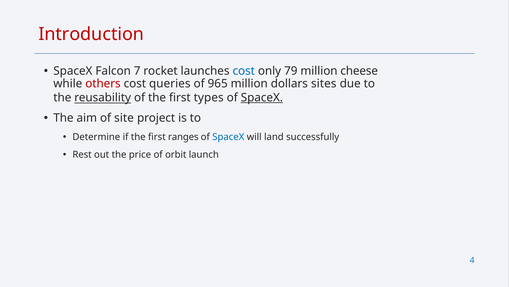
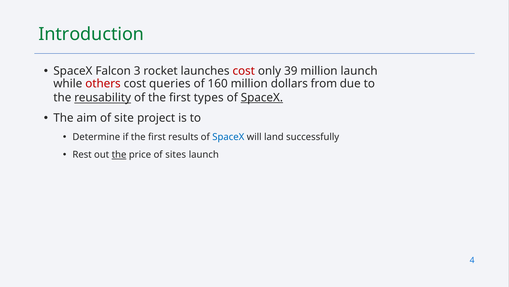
Introduction colour: red -> green
7: 7 -> 3
cost at (244, 71) colour: blue -> red
79: 79 -> 39
million cheese: cheese -> launch
965: 965 -> 160
sites: sites -> from
ranges: ranges -> results
the at (119, 154) underline: none -> present
orbit: orbit -> sites
